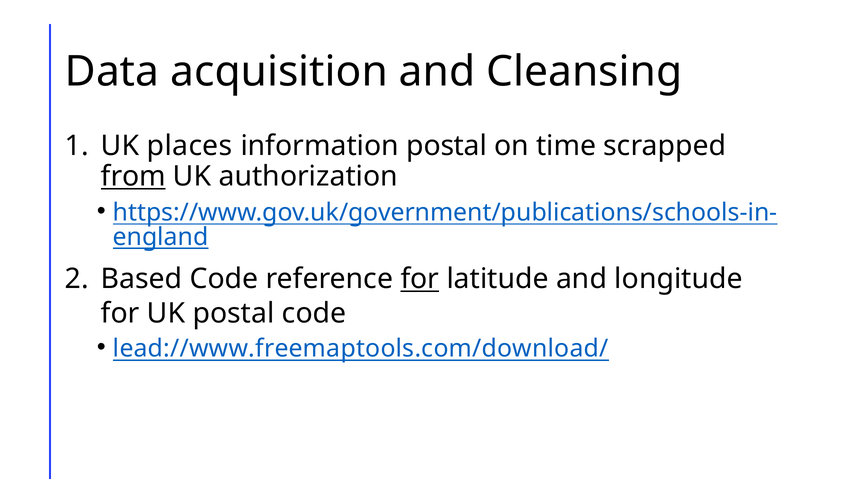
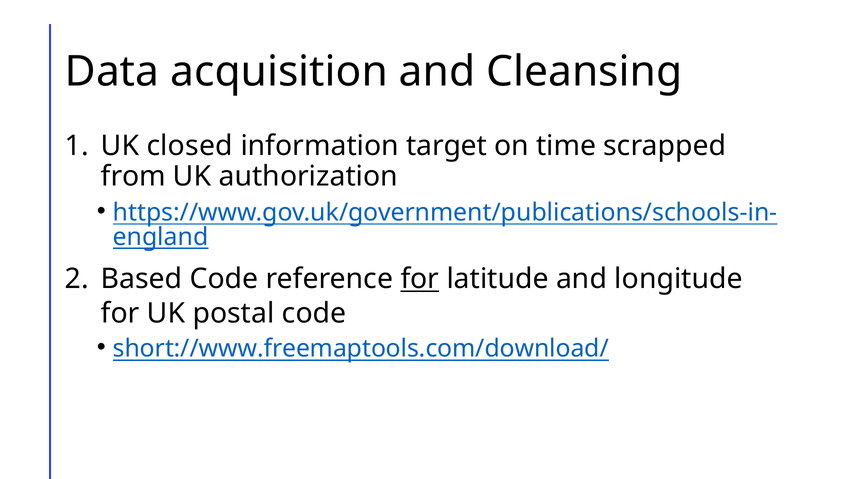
places: places -> closed
information postal: postal -> target
from underline: present -> none
lead://www.freemaptools.com/download/: lead://www.freemaptools.com/download/ -> short://www.freemaptools.com/download/
